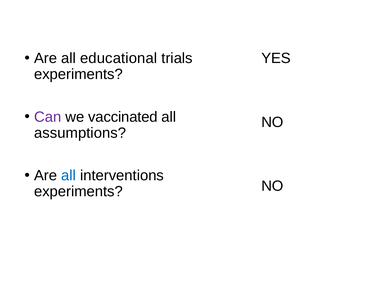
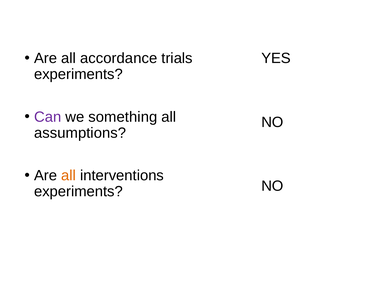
educational: educational -> accordance
vaccinated: vaccinated -> something
all at (69, 175) colour: blue -> orange
